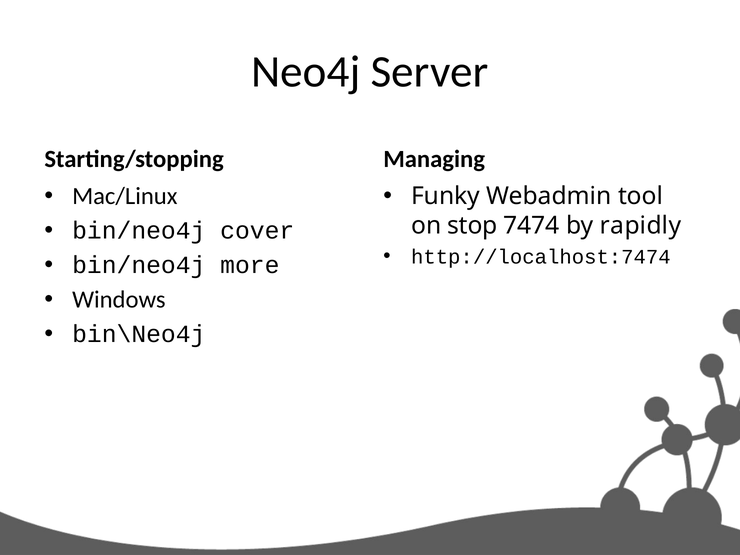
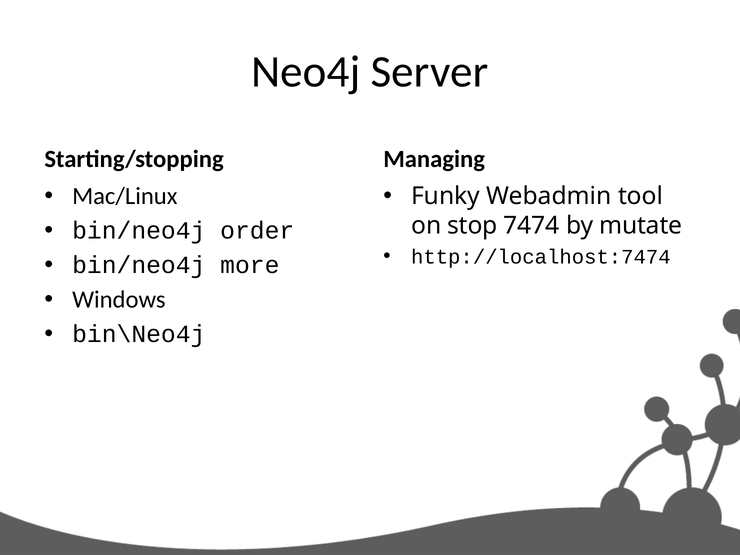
cover: cover -> order
rapidly: rapidly -> mutate
